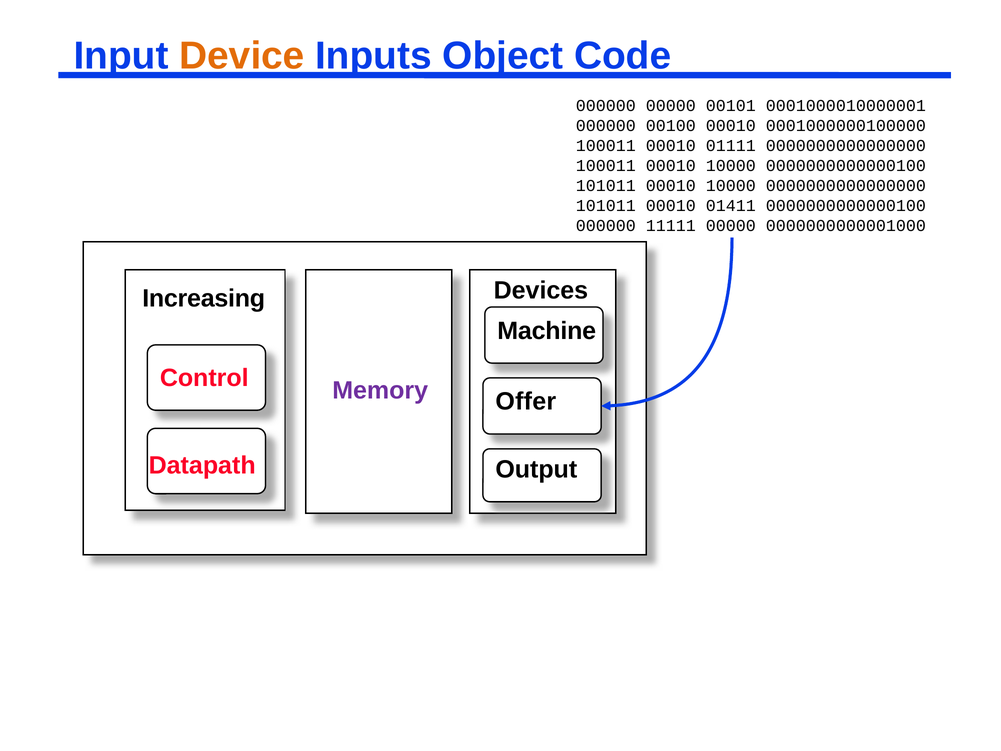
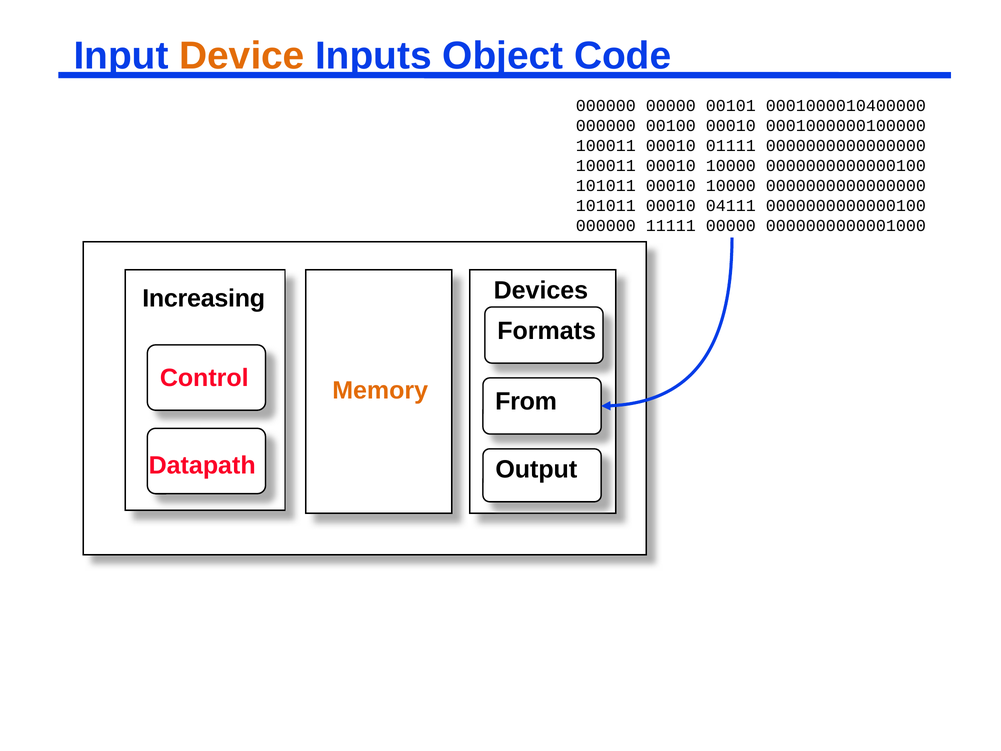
0001000010000001: 0001000010000001 -> 0001000010400000
01411: 01411 -> 04111
Machine: Machine -> Formats
Memory colour: purple -> orange
Offer: Offer -> From
